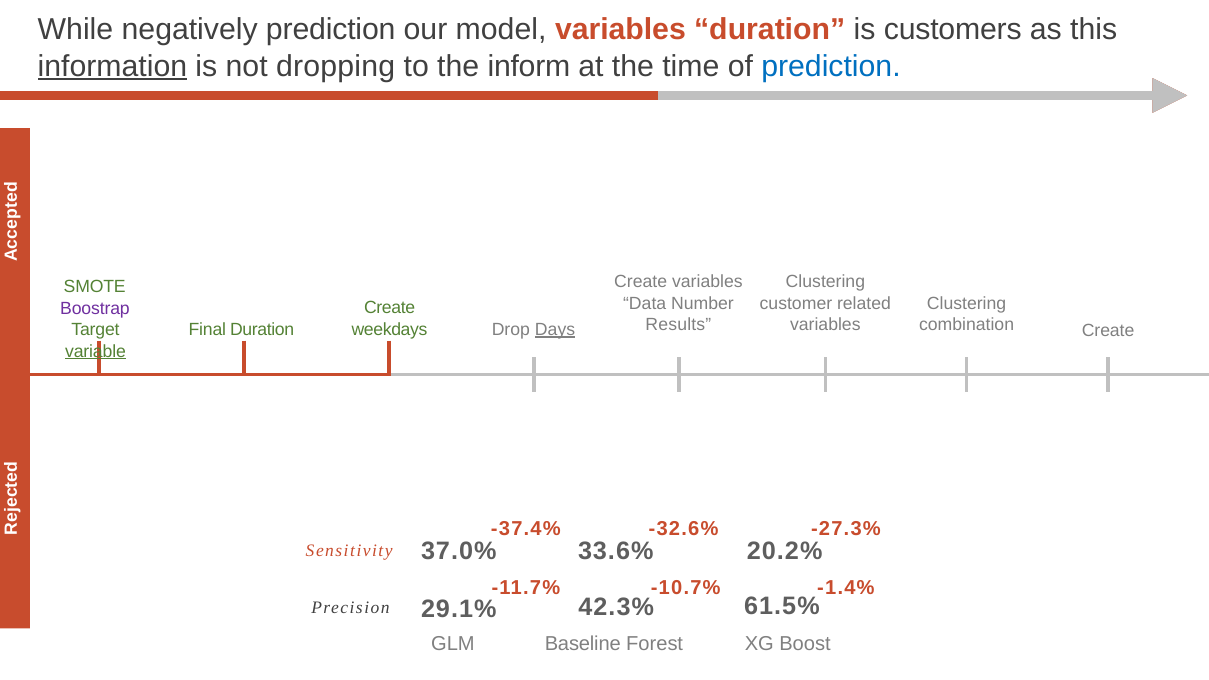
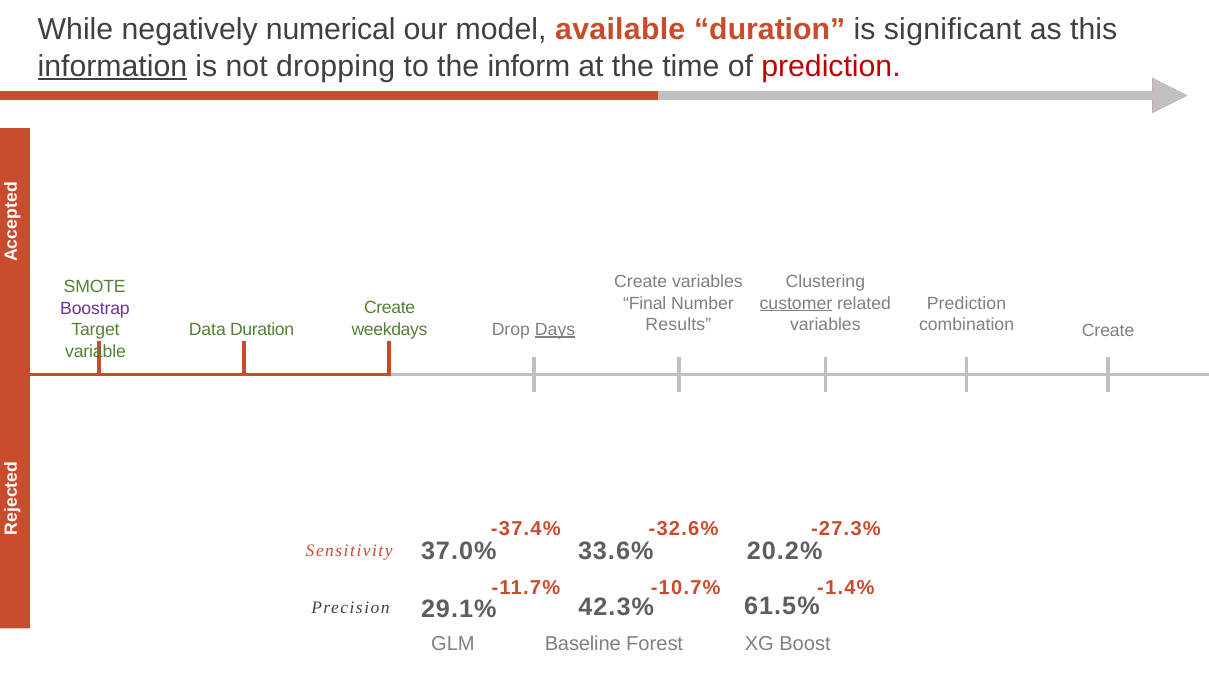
negatively prediction: prediction -> numerical
model variables: variables -> available
customers: customers -> significant
prediction at (831, 66) colour: blue -> red
Data: Data -> Final
customer underline: none -> present
Clustering at (967, 303): Clustering -> Prediction
Final: Final -> Data
variable underline: present -> none
